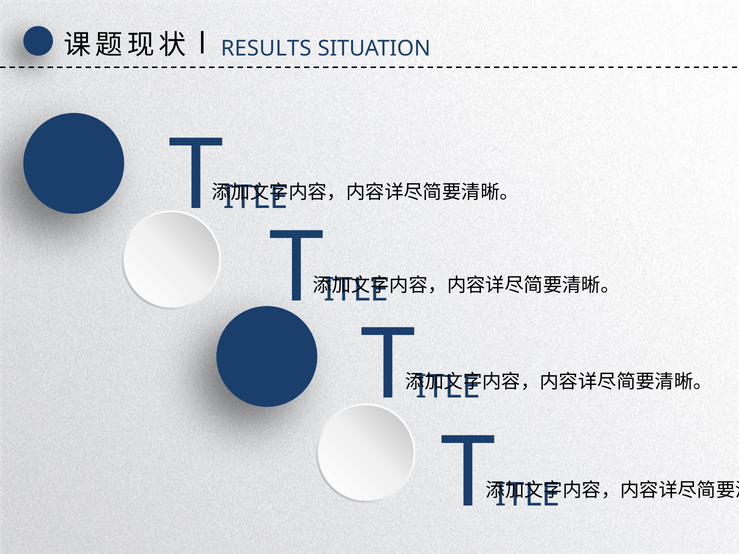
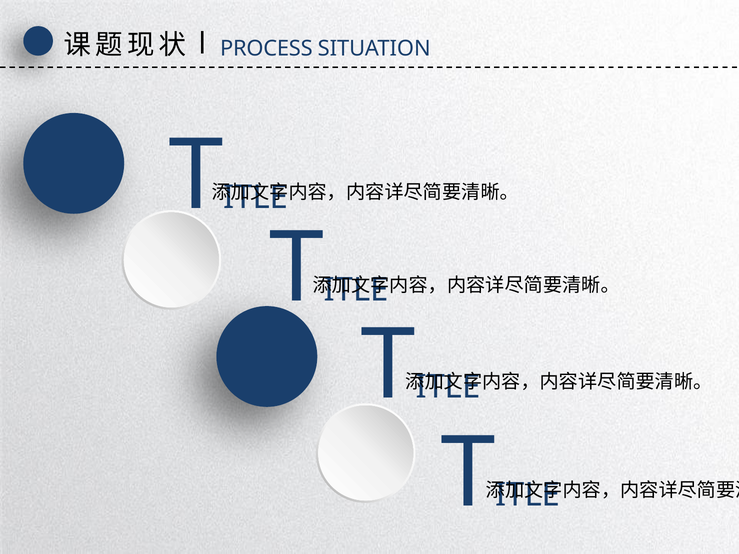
RESULTS: RESULTS -> PROCESS
